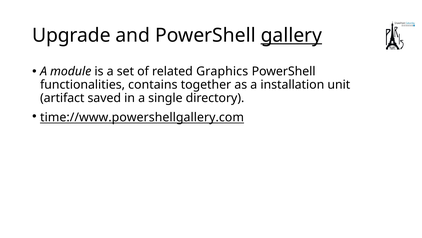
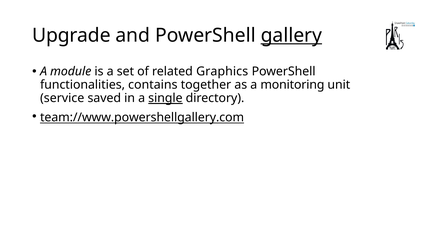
installation: installation -> monitoring
artifact: artifact -> service
single underline: none -> present
time://www.powershellgallery.com: time://www.powershellgallery.com -> team://www.powershellgallery.com
